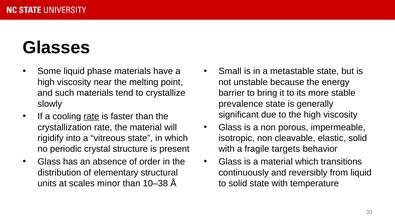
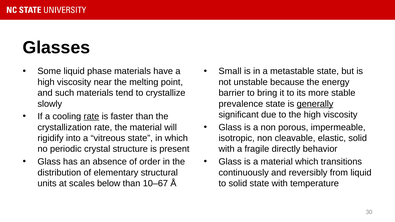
generally underline: none -> present
targets: targets -> directly
minor: minor -> below
10–38: 10–38 -> 10–67
